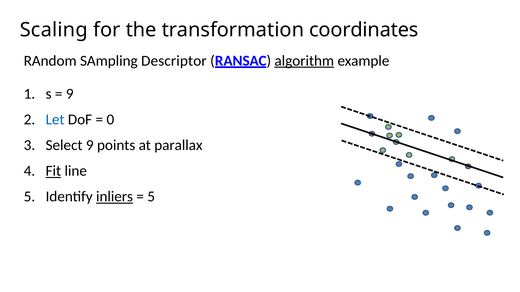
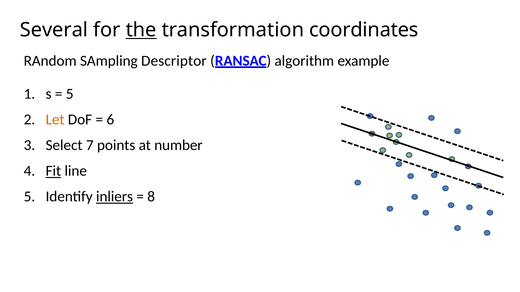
Scaling: Scaling -> Several
the underline: none -> present
algorithm underline: present -> none
9 at (70, 94): 9 -> 5
Let colour: blue -> orange
0: 0 -> 6
Select 9: 9 -> 7
parallax: parallax -> number
5 at (151, 197): 5 -> 8
